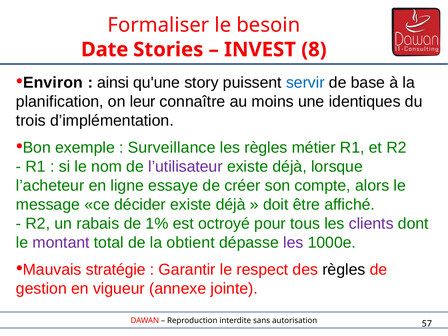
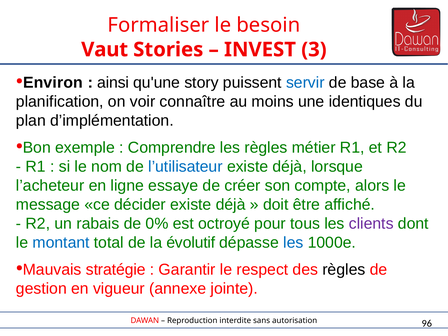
Date: Date -> Vaut
8: 8 -> 3
leur: leur -> voir
trois: trois -> plan
Surveillance: Surveillance -> Comprendre
l’utilisateur colour: purple -> blue
1%: 1% -> 0%
montant colour: purple -> blue
obtient: obtient -> évolutif
les at (293, 242) colour: purple -> blue
57: 57 -> 96
